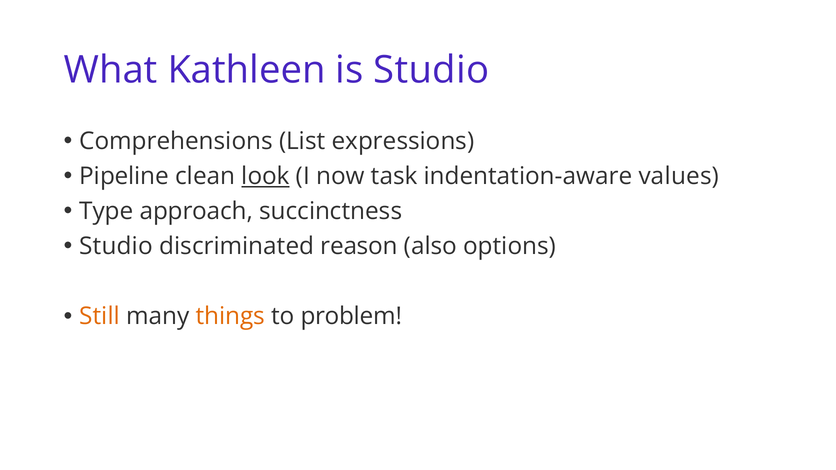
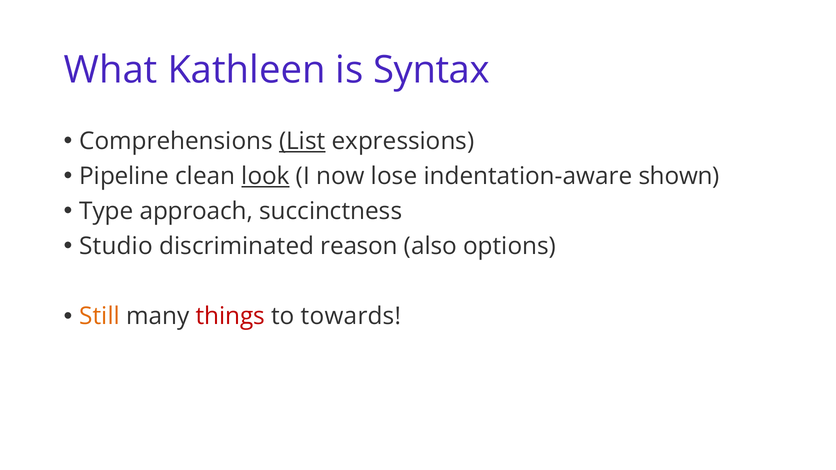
is Studio: Studio -> Syntax
List underline: none -> present
task: task -> lose
values: values -> shown
things colour: orange -> red
problem: problem -> towards
